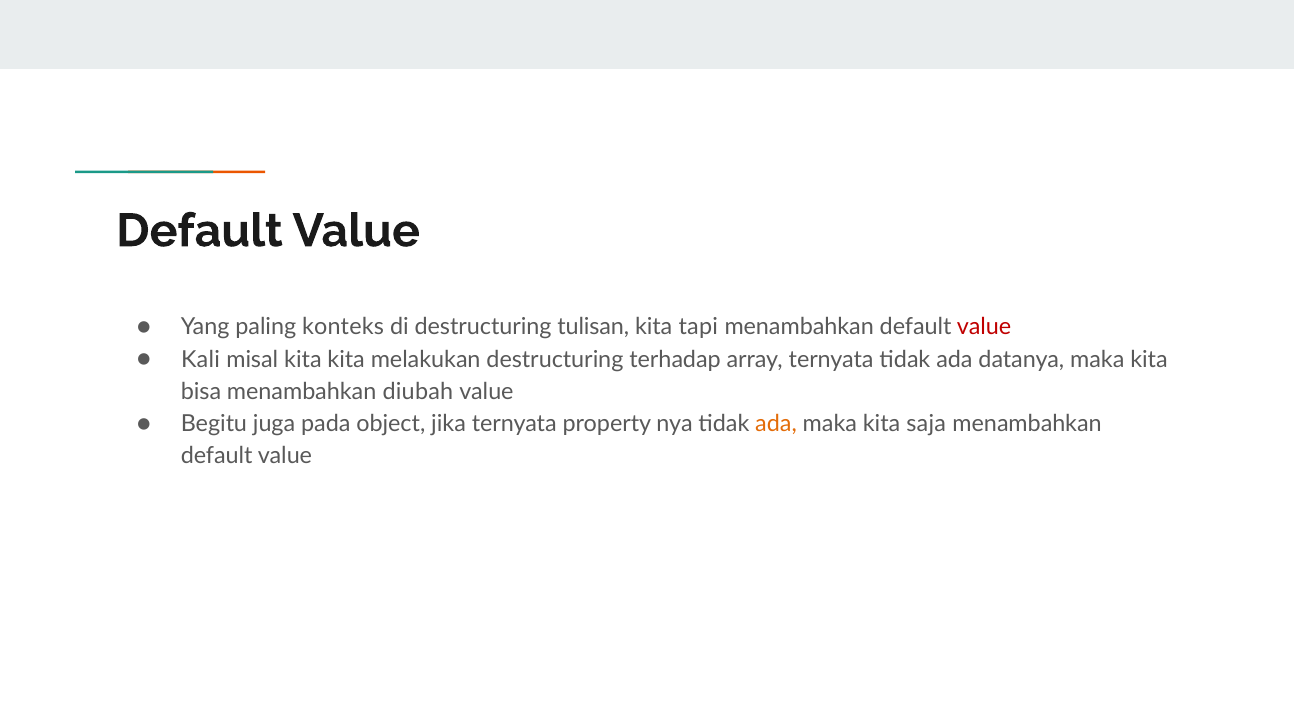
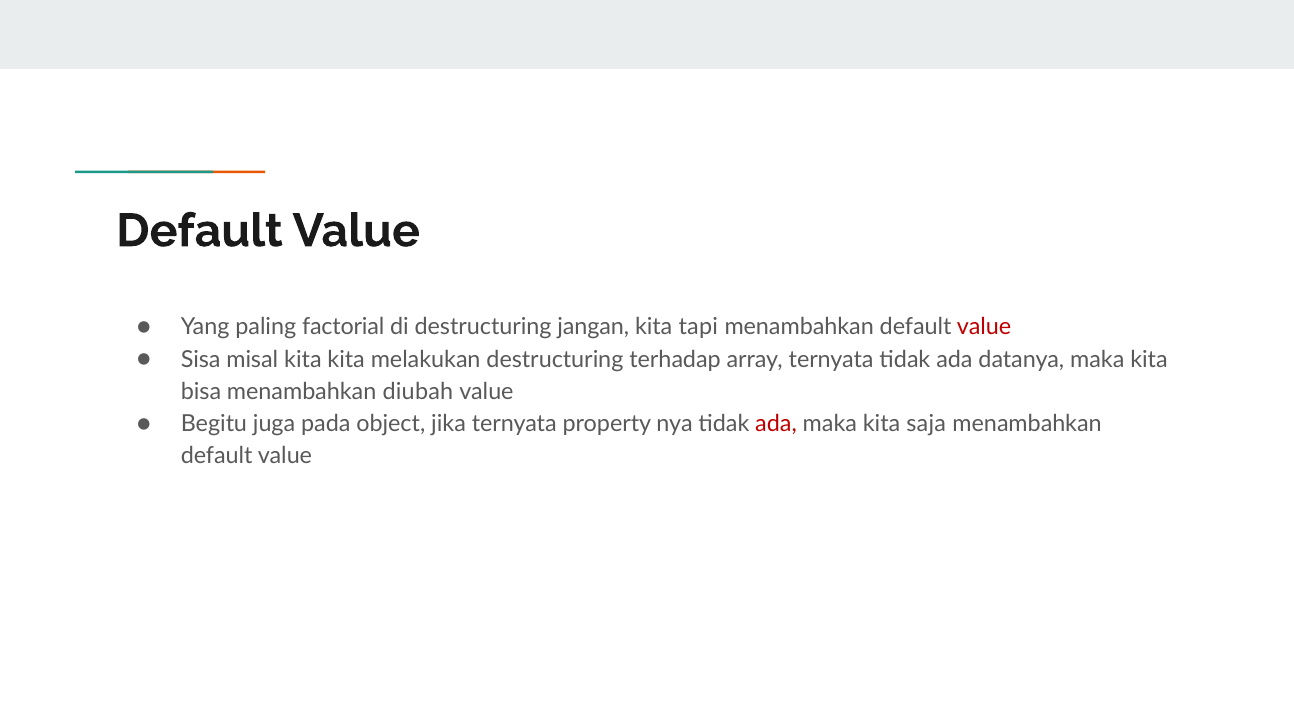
konteks: konteks -> factorial
tulisan: tulisan -> jangan
Kali: Kali -> Sisa
ada at (776, 424) colour: orange -> red
